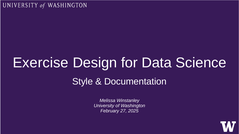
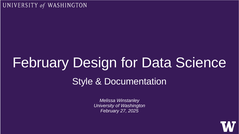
Exercise at (41, 63): Exercise -> February
